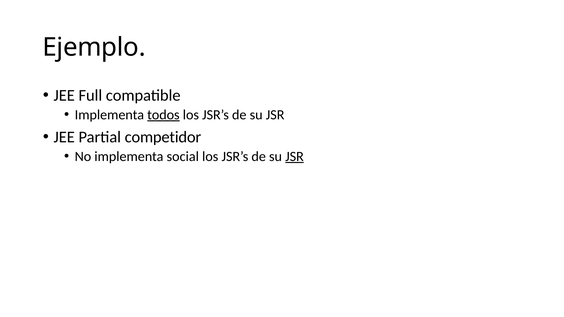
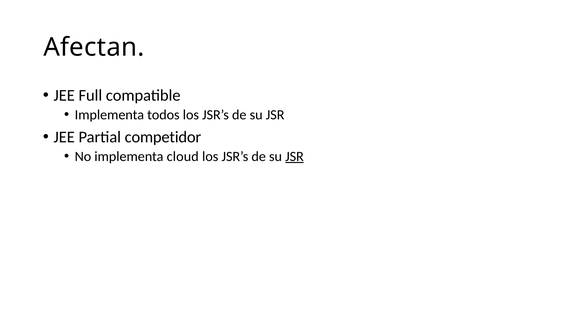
Ejemplo: Ejemplo -> Afectan
todos underline: present -> none
social: social -> cloud
